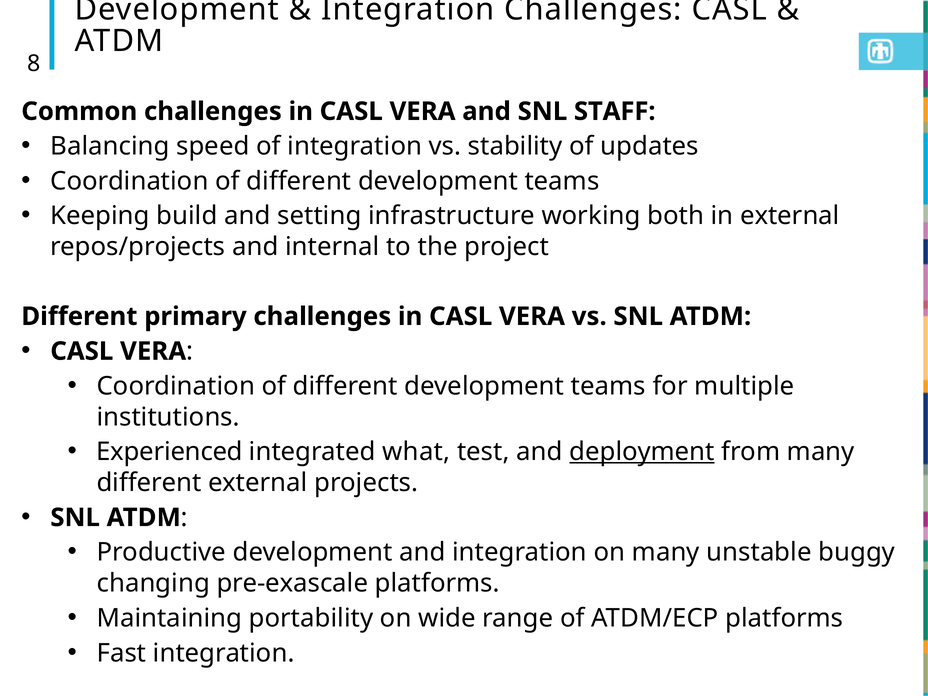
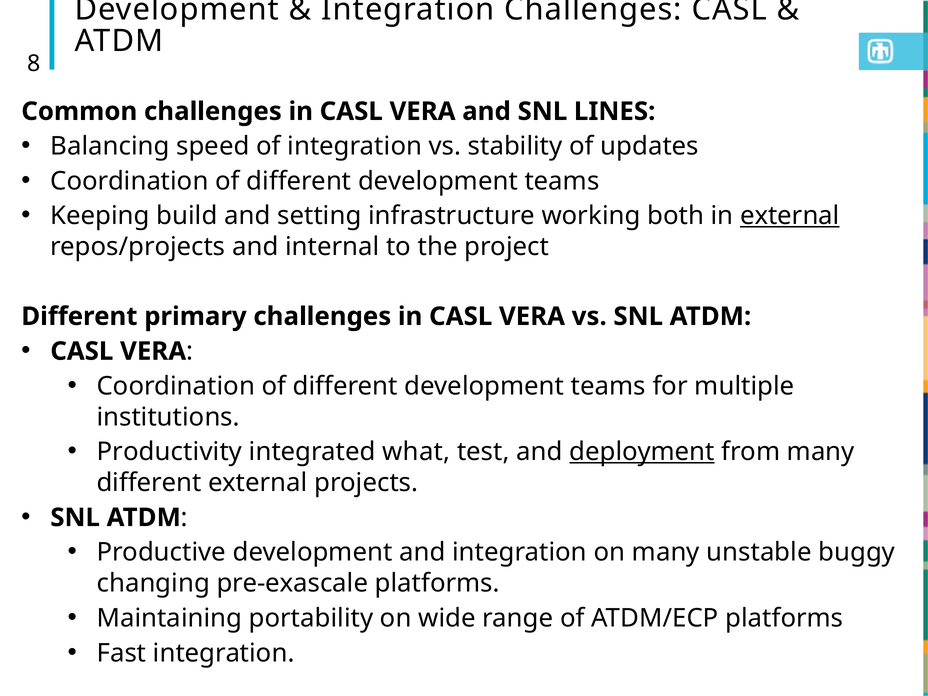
STAFF: STAFF -> LINES
external at (790, 216) underline: none -> present
Experienced: Experienced -> Productivity
